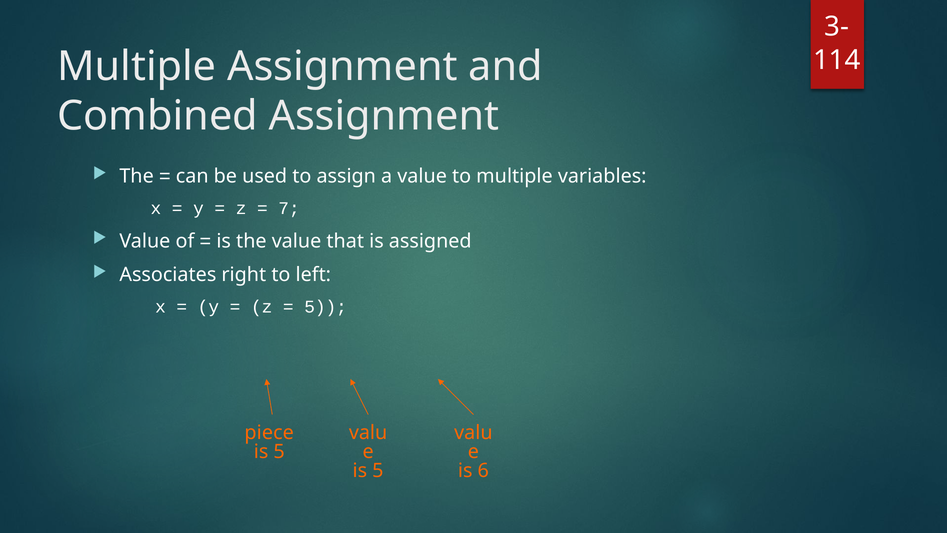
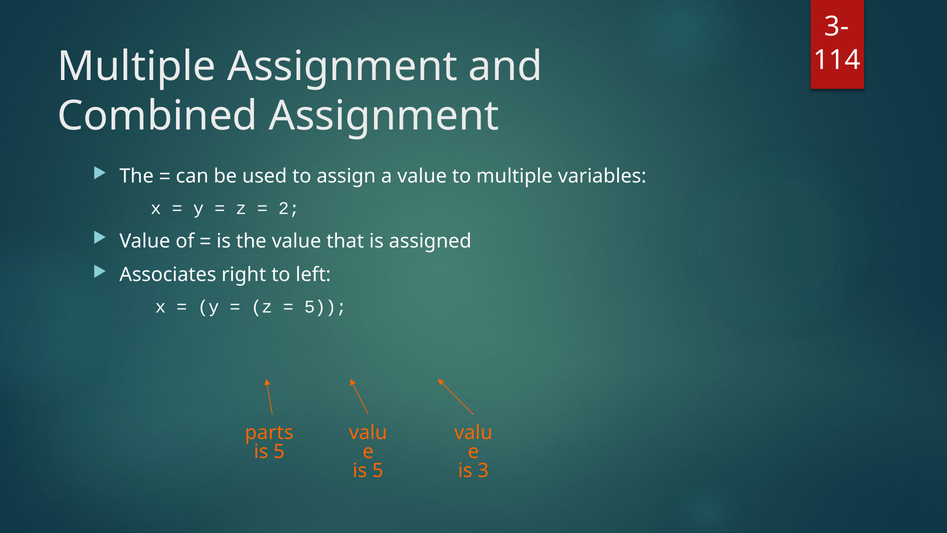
7: 7 -> 2
piece: piece -> parts
6: 6 -> 3
